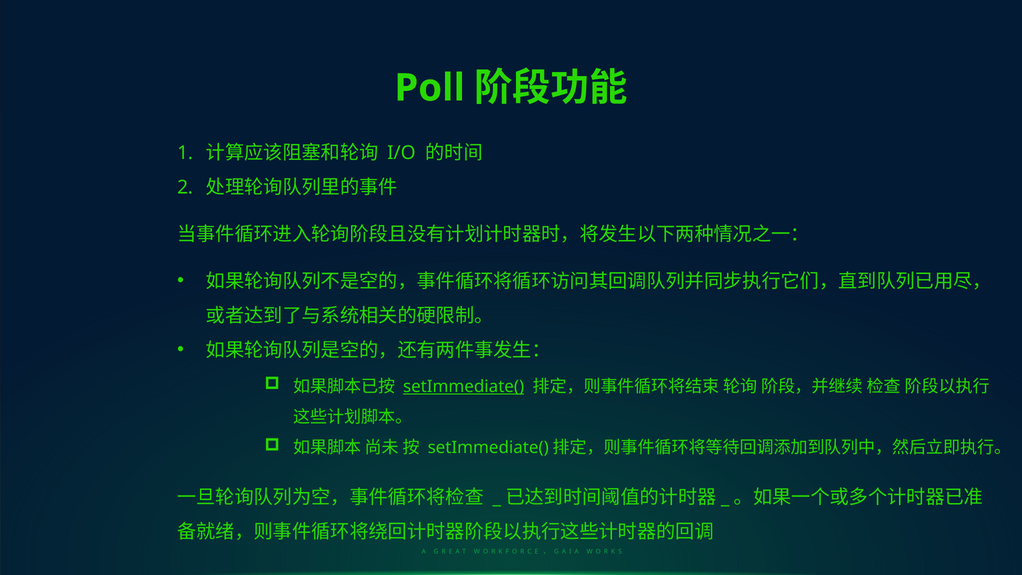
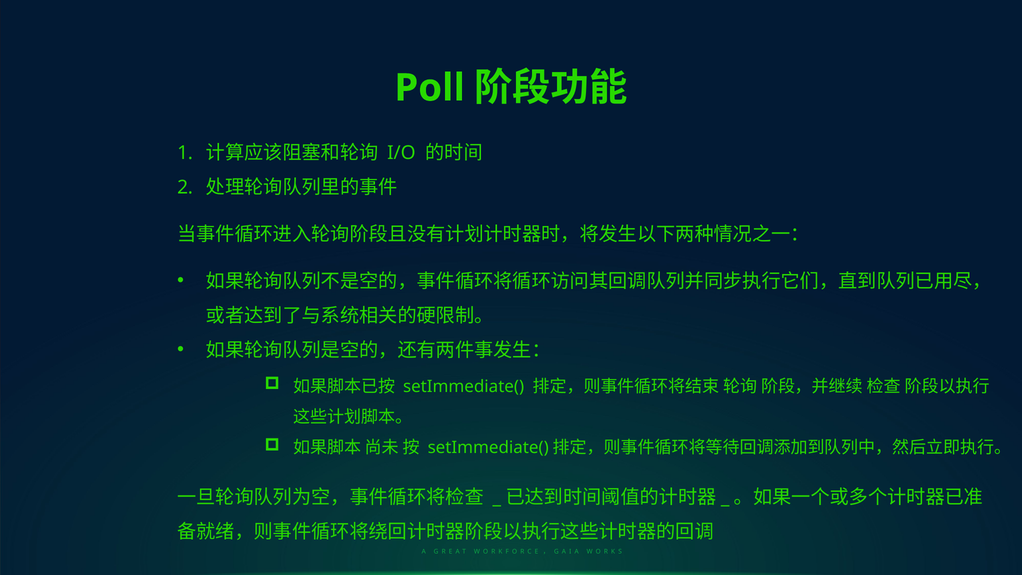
setImmediate( underline: present -> none
